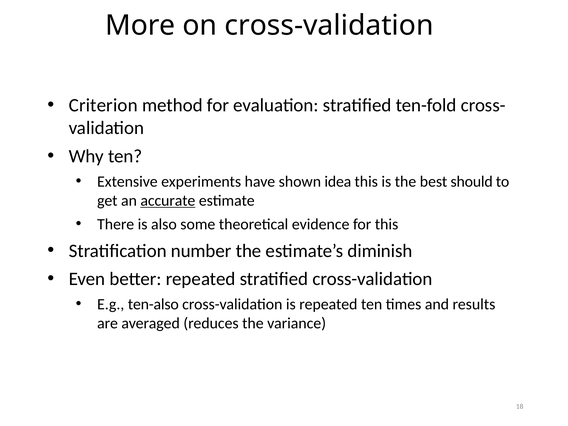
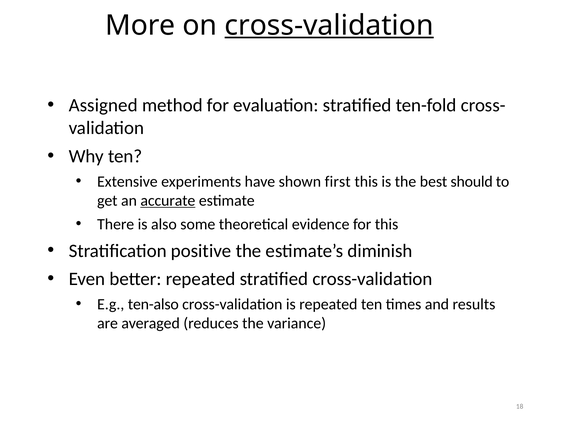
cross-validation at (329, 25) underline: none -> present
Criterion: Criterion -> Assigned
idea: idea -> first
number: number -> positive
